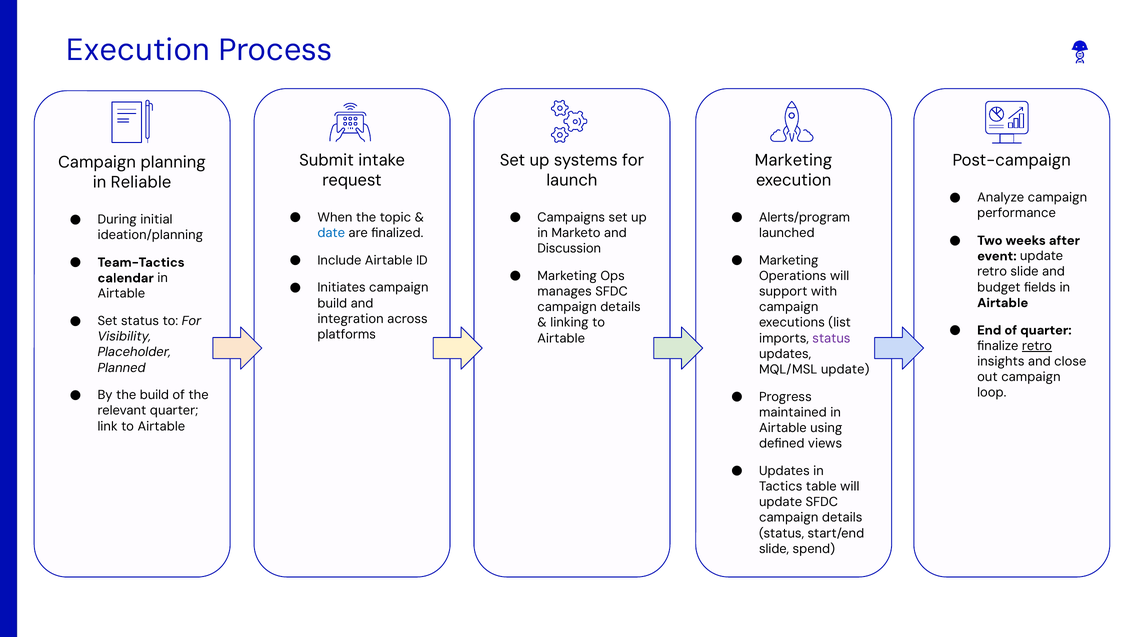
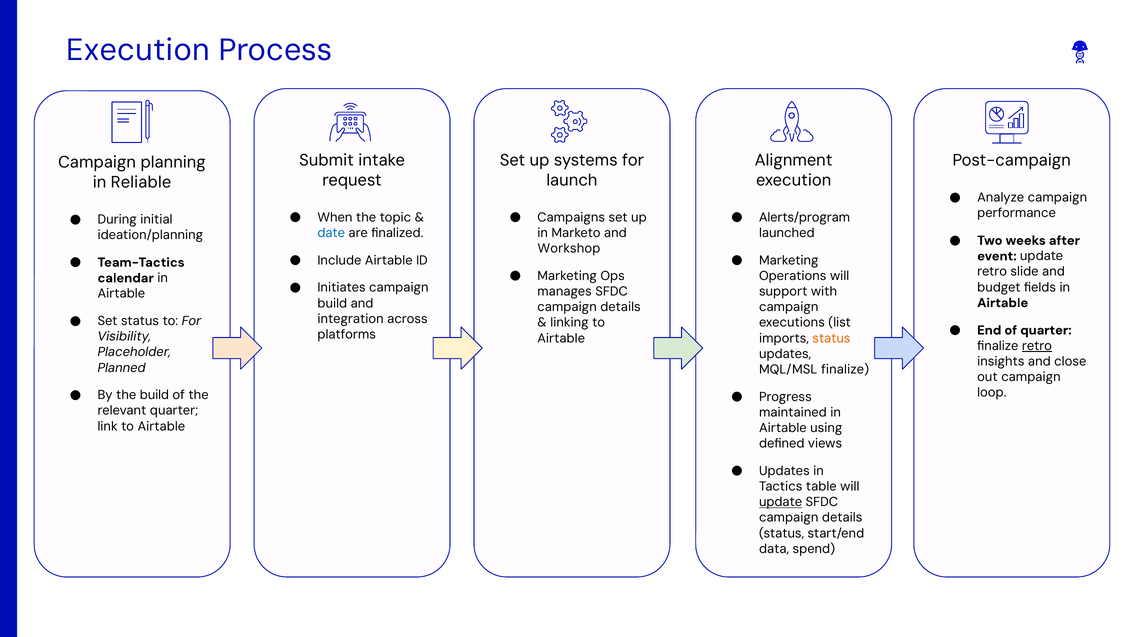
Marketing at (794, 160): Marketing -> Alignment
Discussion: Discussion -> Workshop
status at (831, 338) colour: purple -> orange
MQL/MSL update: update -> finalize
update at (781, 502) underline: none -> present
slide at (774, 549): slide -> data
